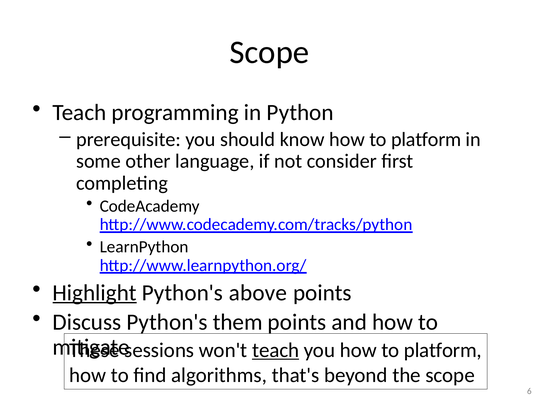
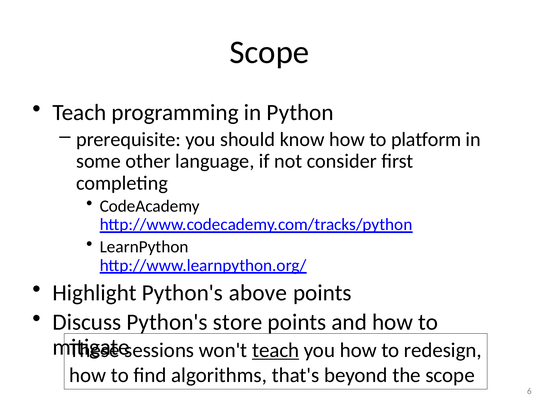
Highlight underline: present -> none
them: them -> store
you how to platform: platform -> redesign
